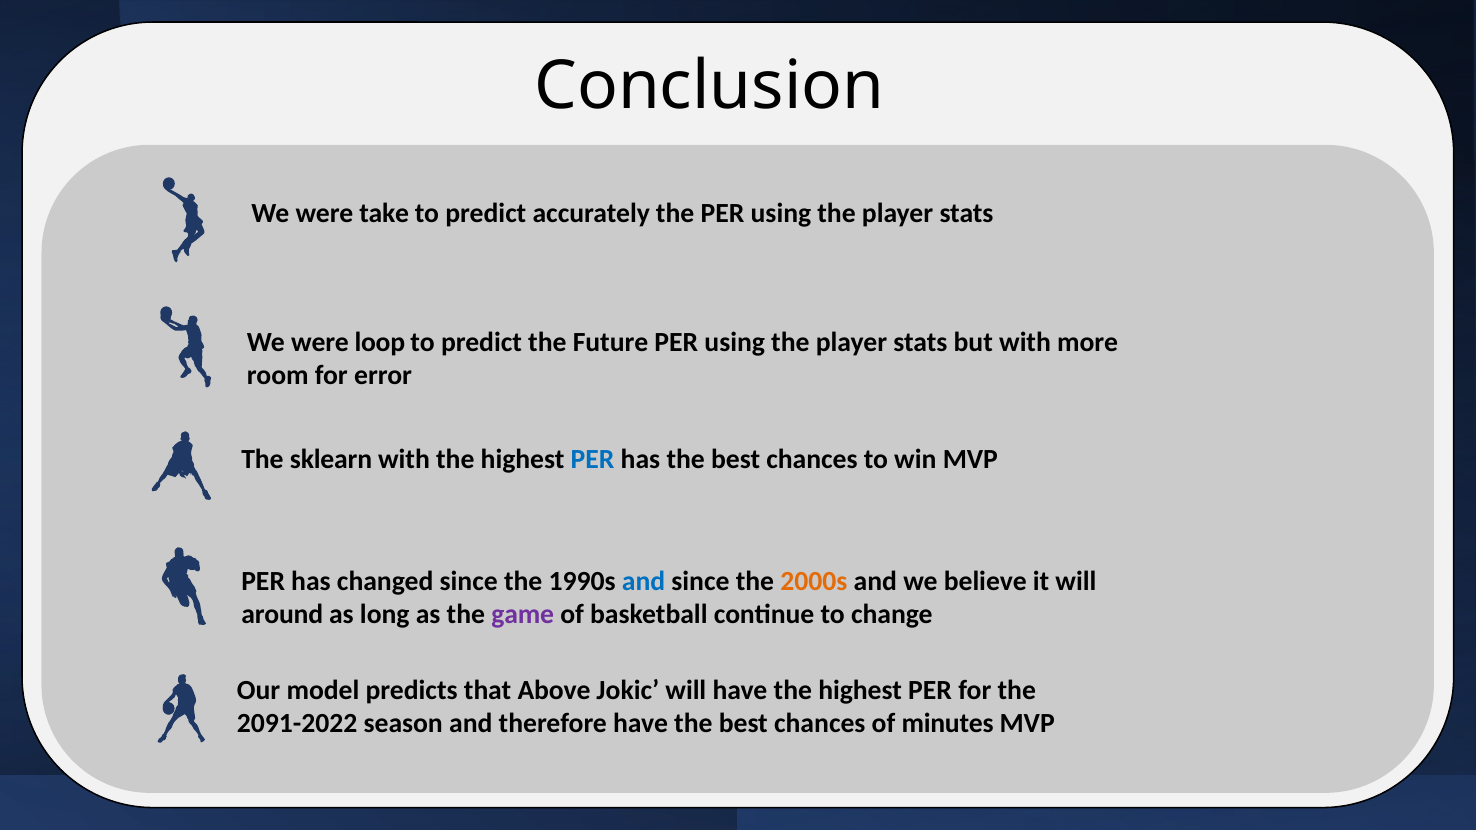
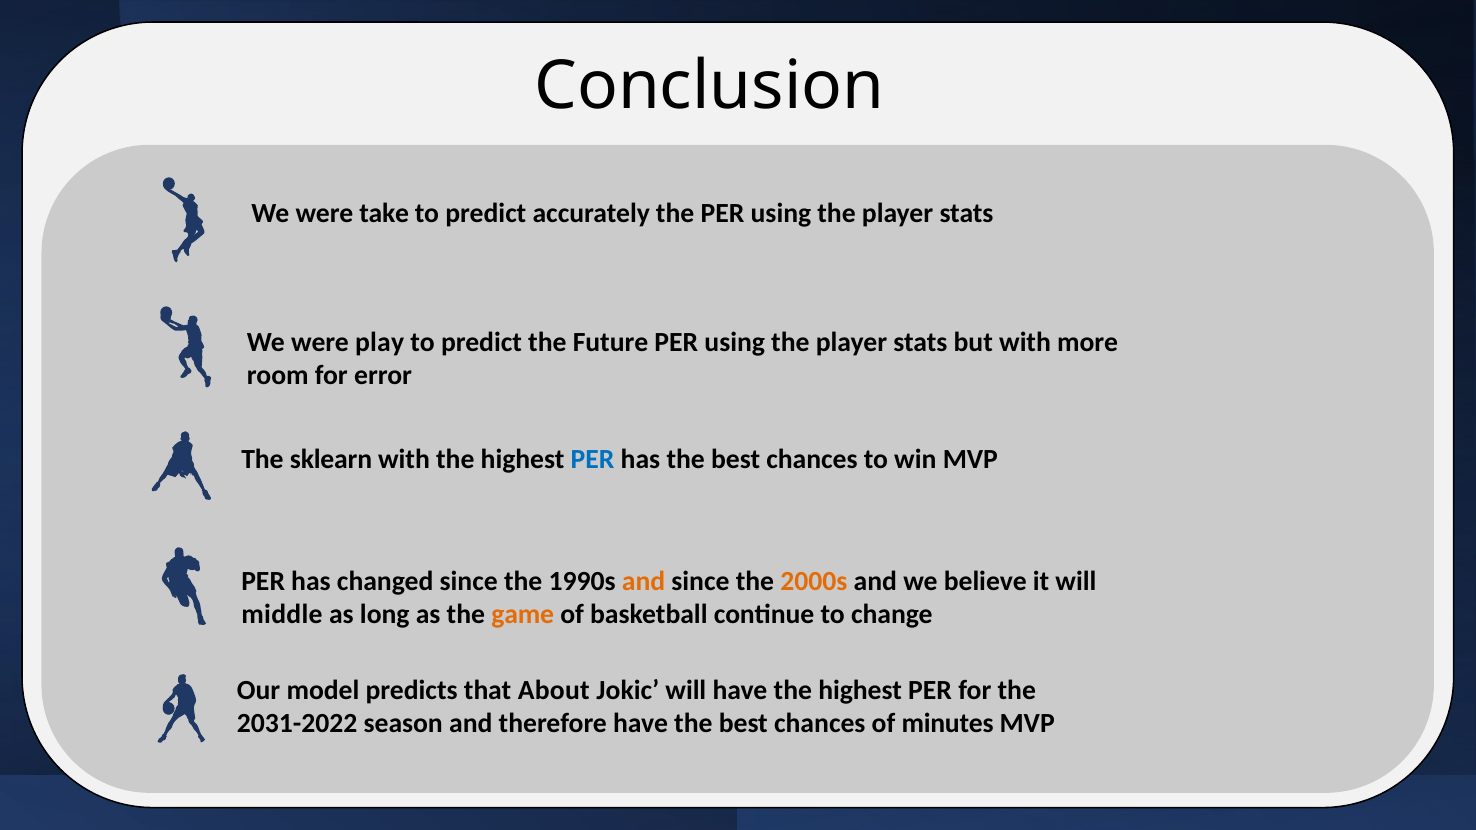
loop: loop -> play
and at (644, 582) colour: blue -> orange
around: around -> middle
game colour: purple -> orange
Above: Above -> About
2091-2022: 2091-2022 -> 2031-2022
